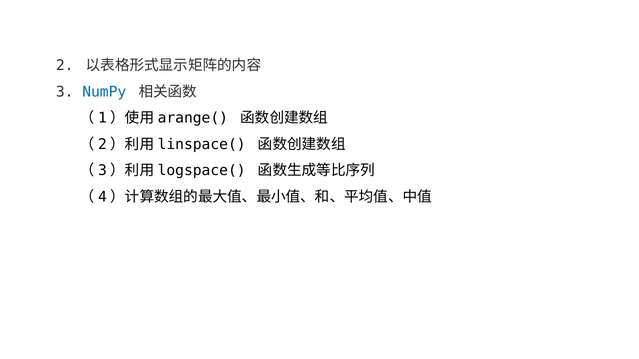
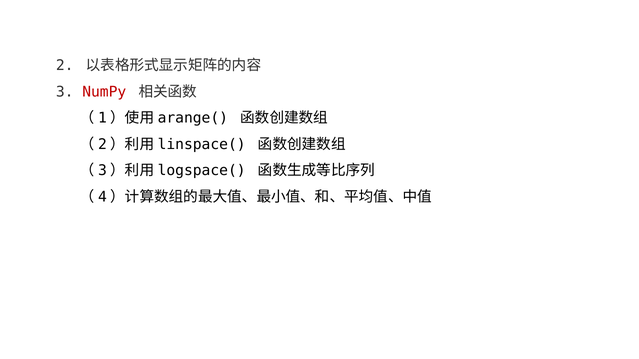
NumPy colour: blue -> red
